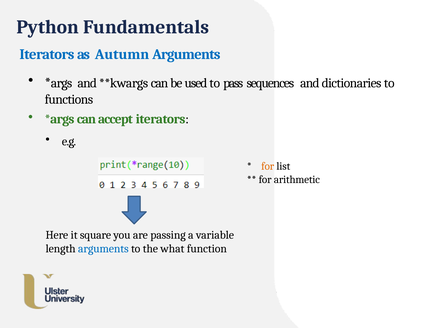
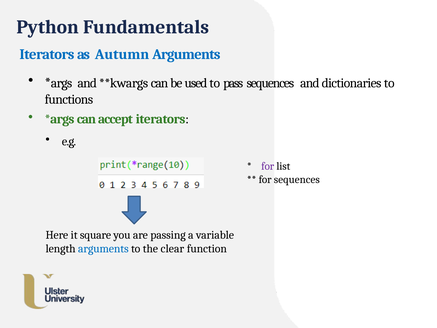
for at (268, 166) colour: orange -> purple
for arithmetic: arithmetic -> sequences
what: what -> clear
